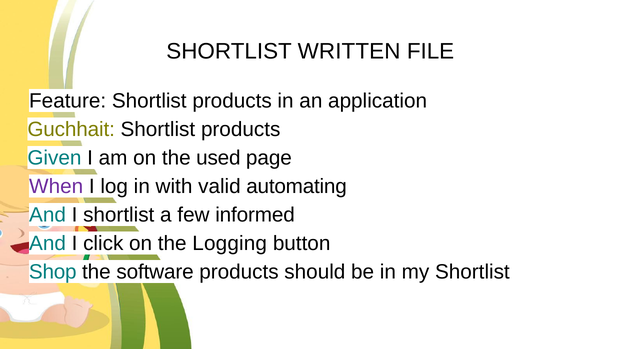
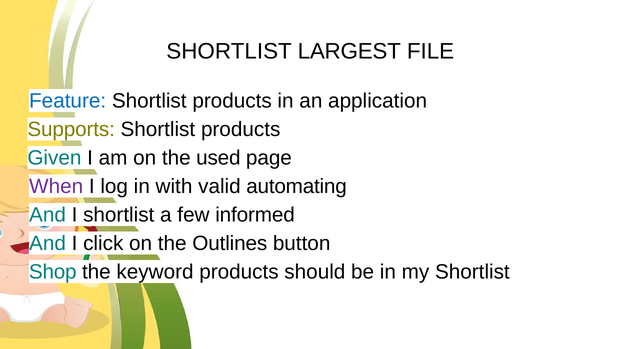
WRITTEN: WRITTEN -> LARGEST
Feature colour: black -> blue
Guchhait: Guchhait -> Supports
Logging: Logging -> Outlines
software: software -> keyword
